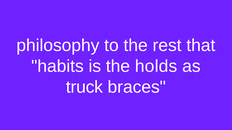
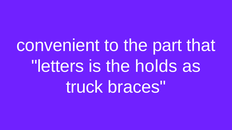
philosophy: philosophy -> convenient
rest: rest -> part
habits: habits -> letters
